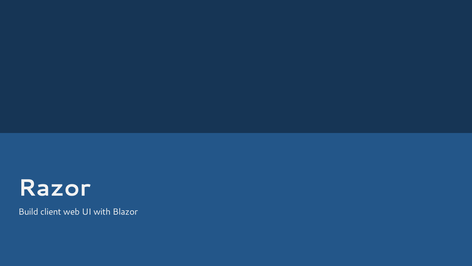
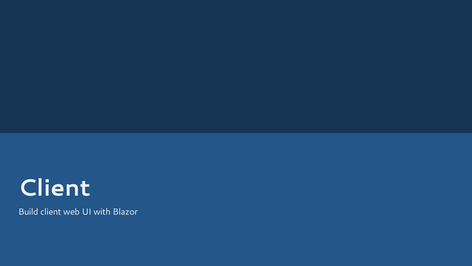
Razor at (54, 188): Razor -> Client
